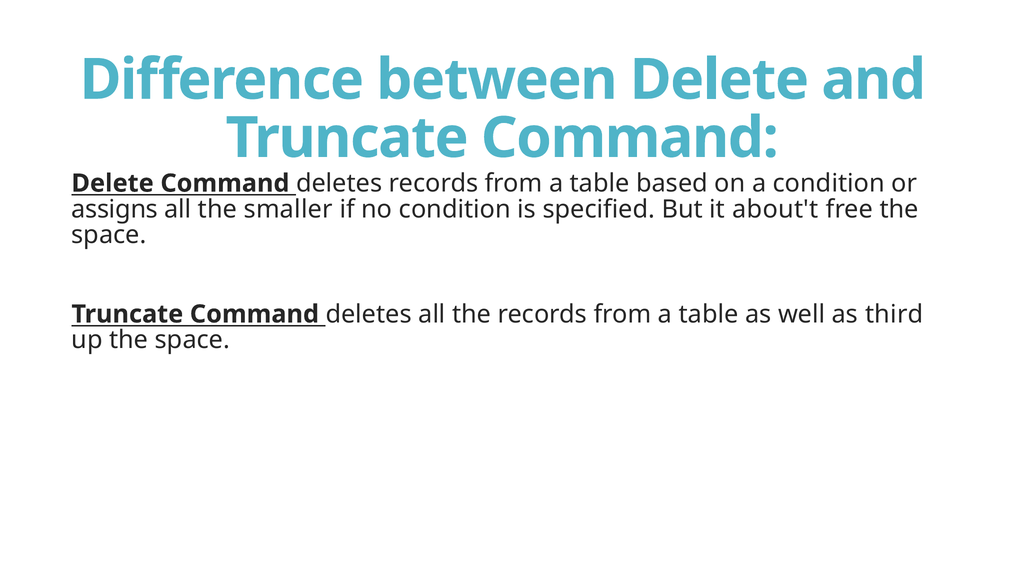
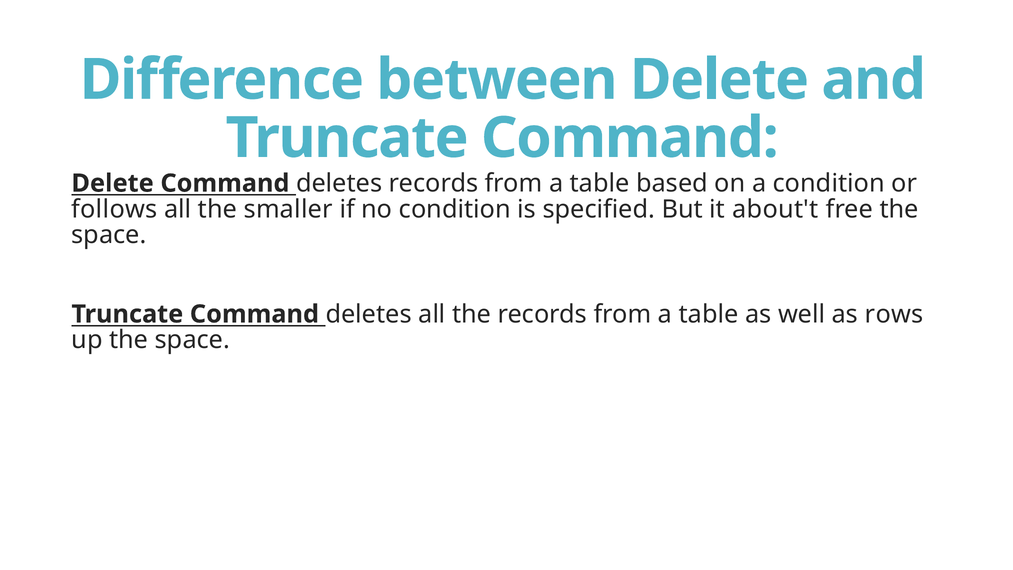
assigns: assigns -> follows
third: third -> rows
